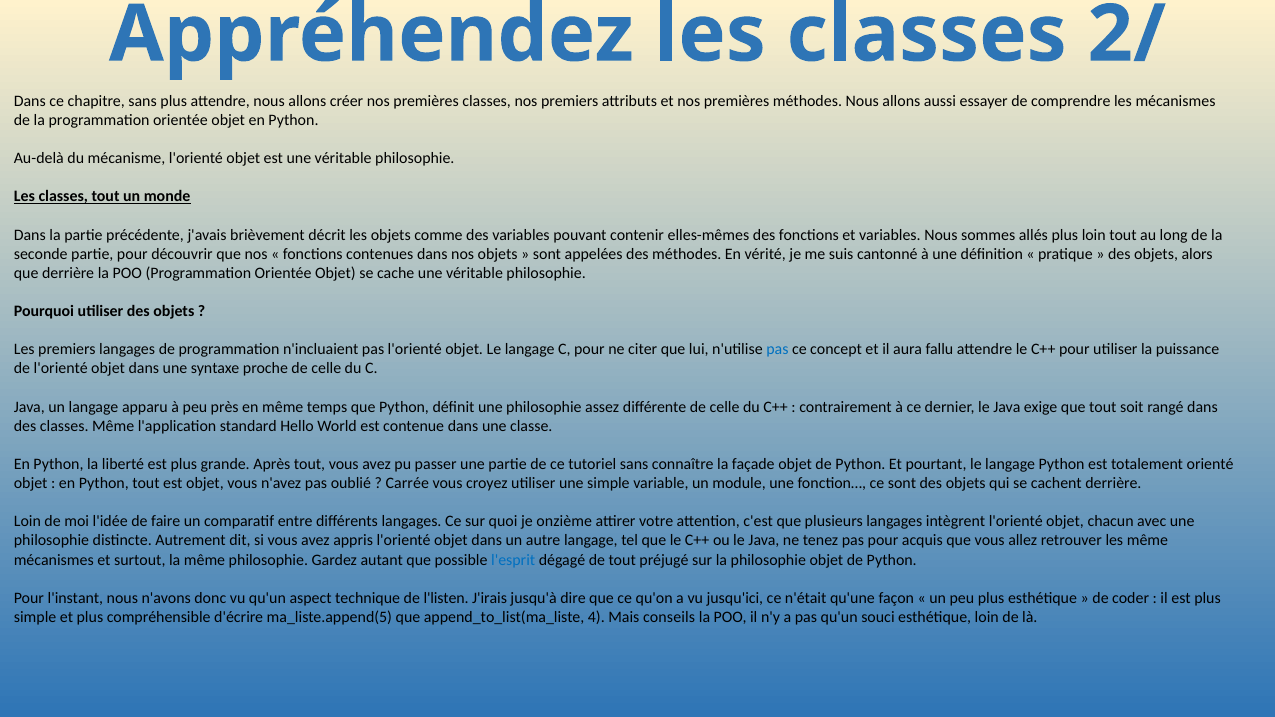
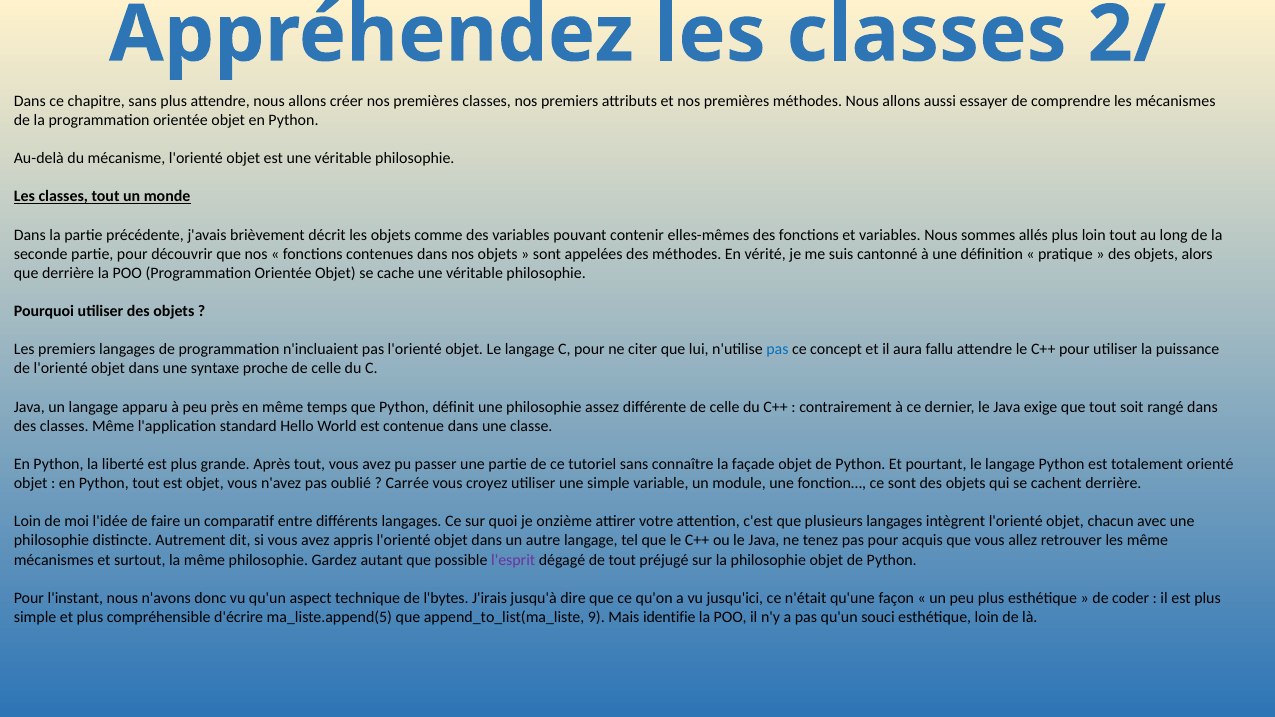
l'esprit colour: blue -> purple
l'listen: l'listen -> l'bytes
4: 4 -> 9
conseils: conseils -> identifie
